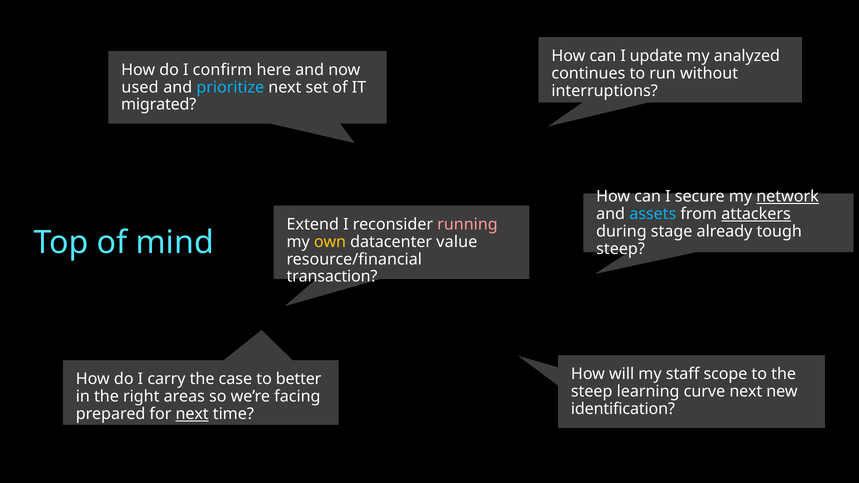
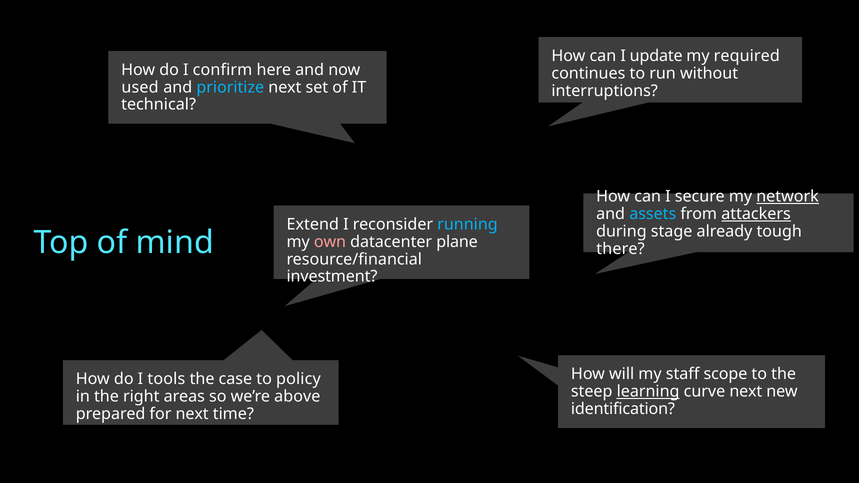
analyzed: analyzed -> required
migrated: migrated -> technical
running colour: pink -> light blue
own colour: yellow -> pink
value: value -> plane
steep at (621, 249): steep -> there
transaction: transaction -> investment
carry: carry -> tools
better: better -> policy
learning underline: none -> present
facing: facing -> above
next at (192, 414) underline: present -> none
